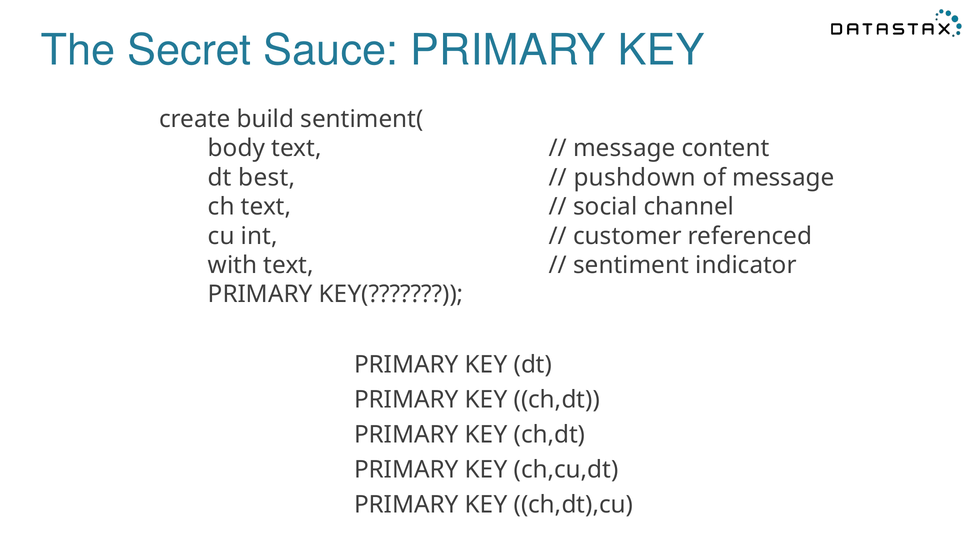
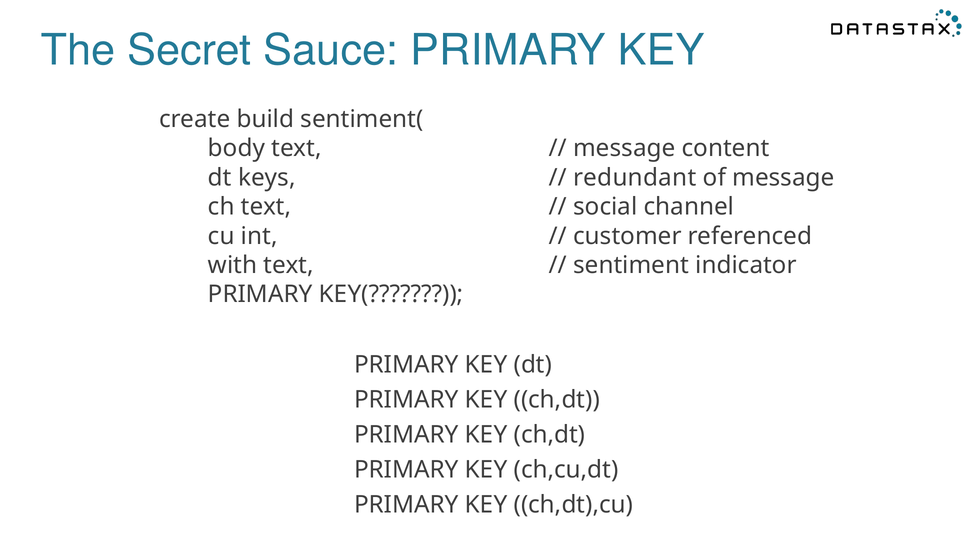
best: best -> keys
pushdown: pushdown -> redundant
